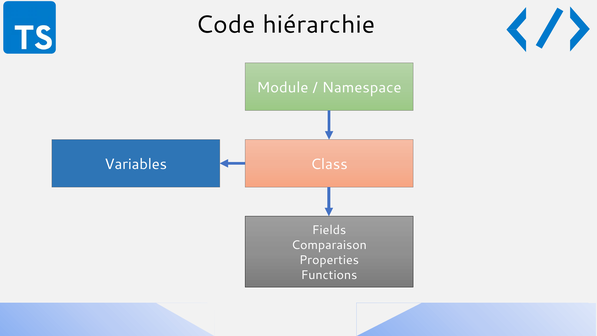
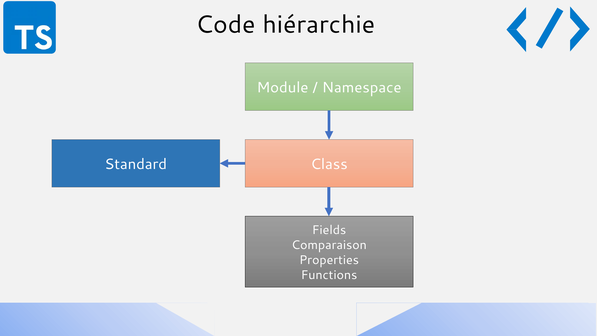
Variables: Variables -> Standard
